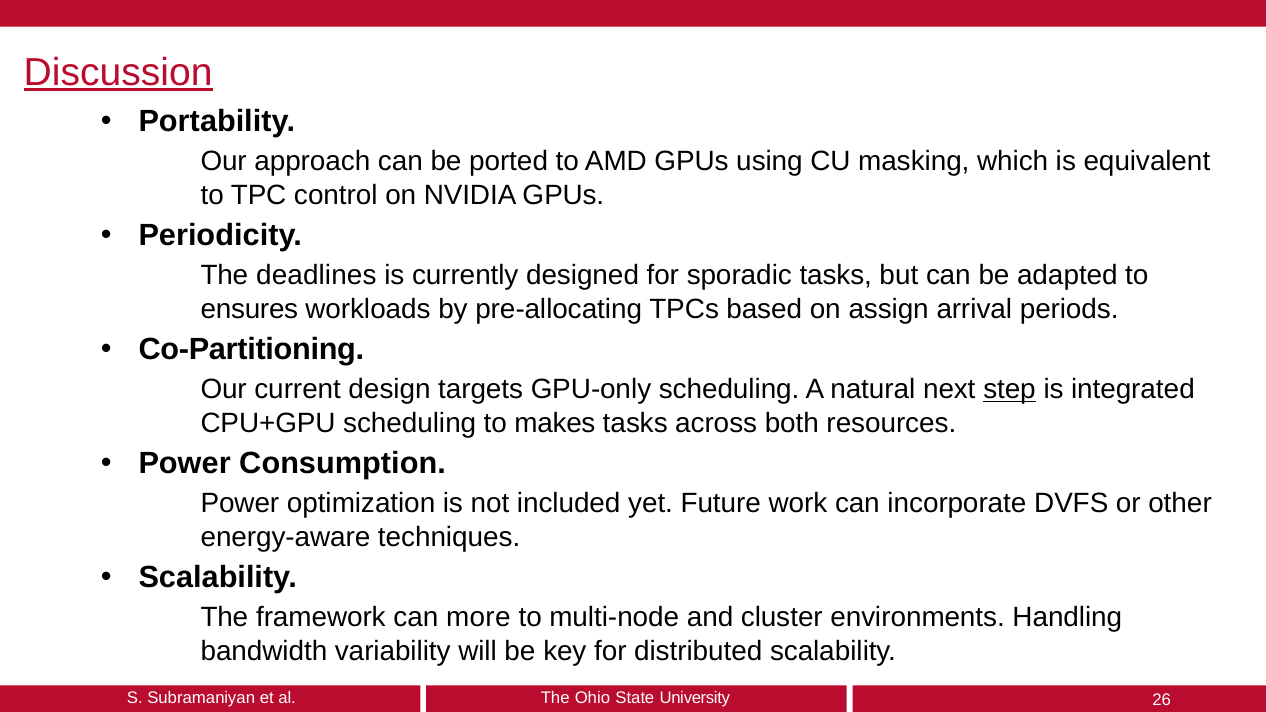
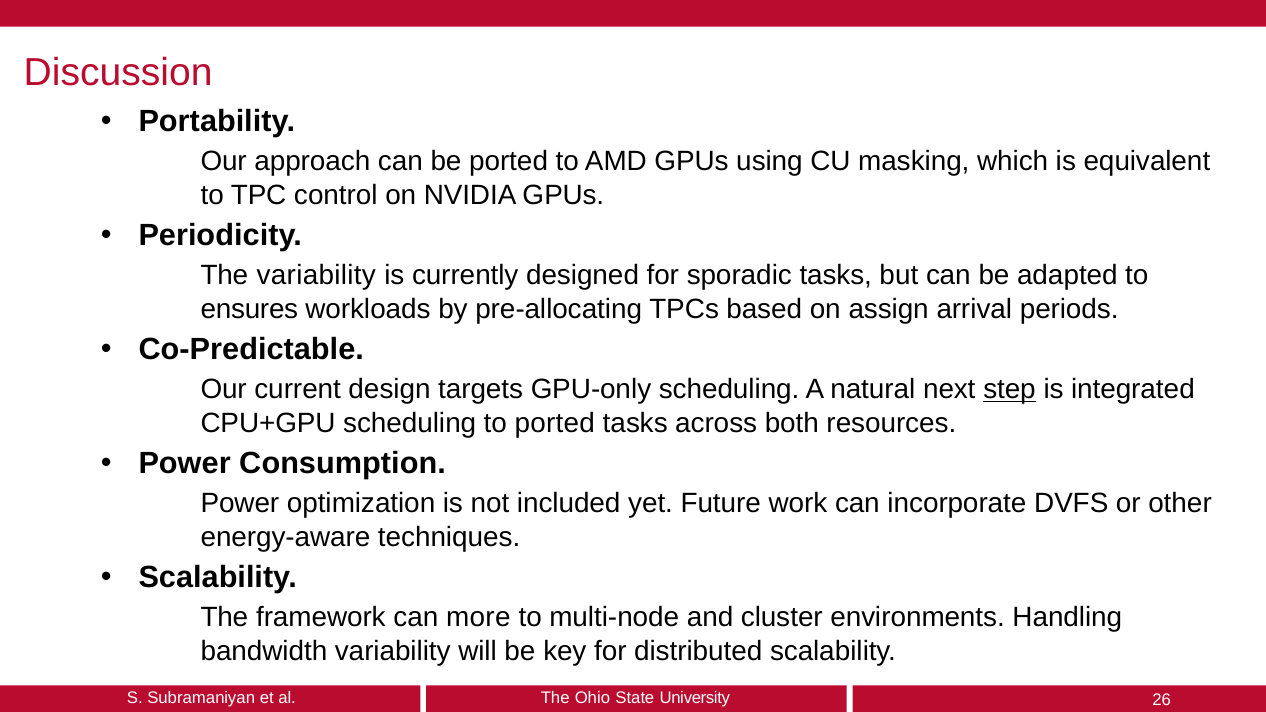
Discussion underline: present -> none
The deadlines: deadlines -> variability
Co-Partitioning: Co-Partitioning -> Co-Predictable
to makes: makes -> ported
